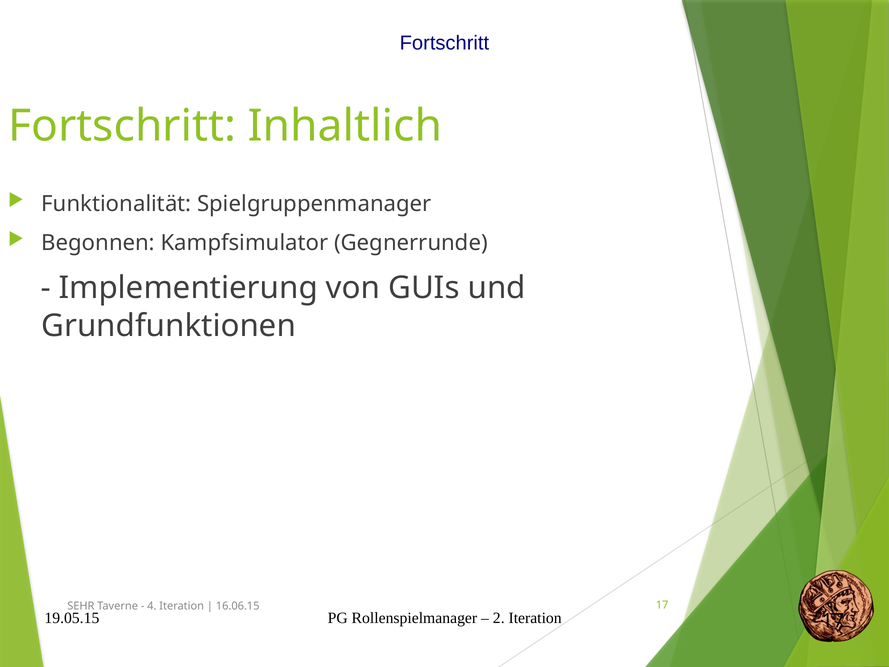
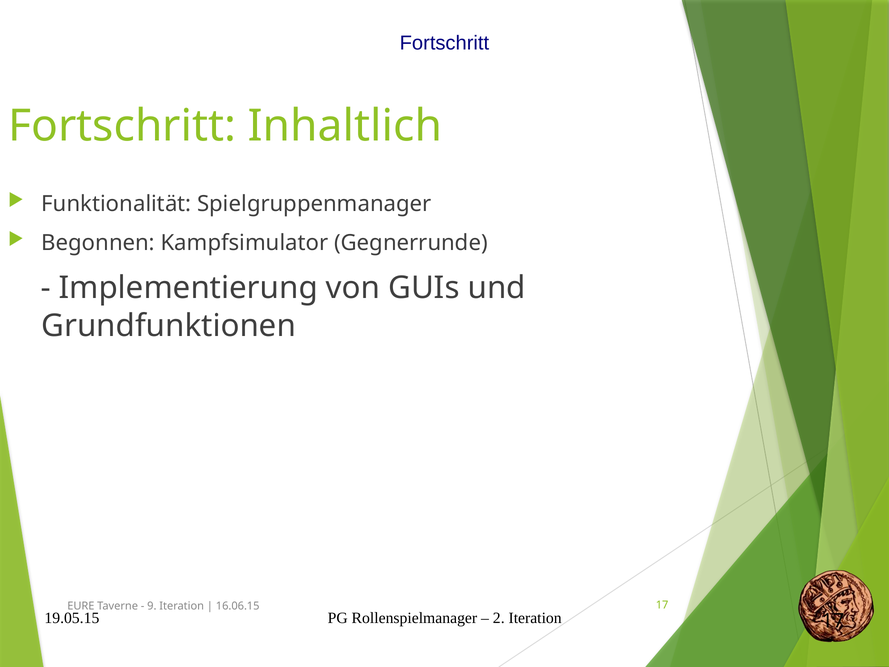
SEHR: SEHR -> EURE
4: 4 -> 9
